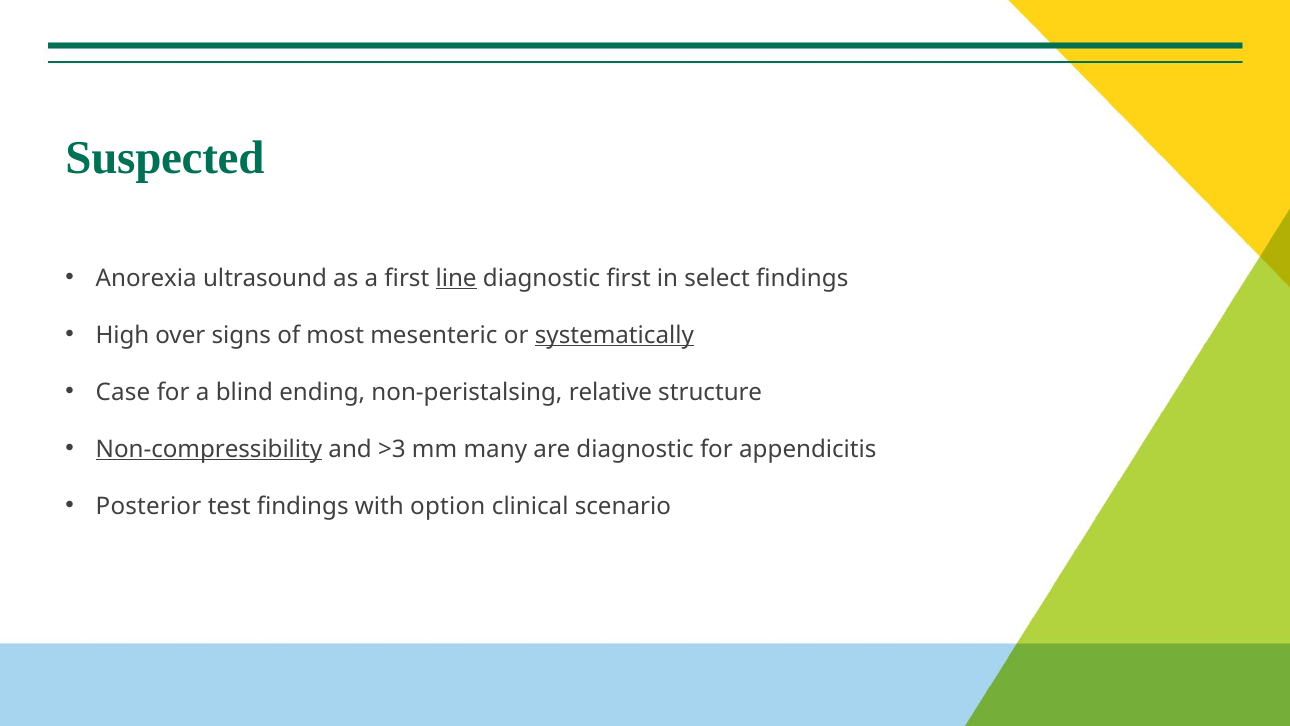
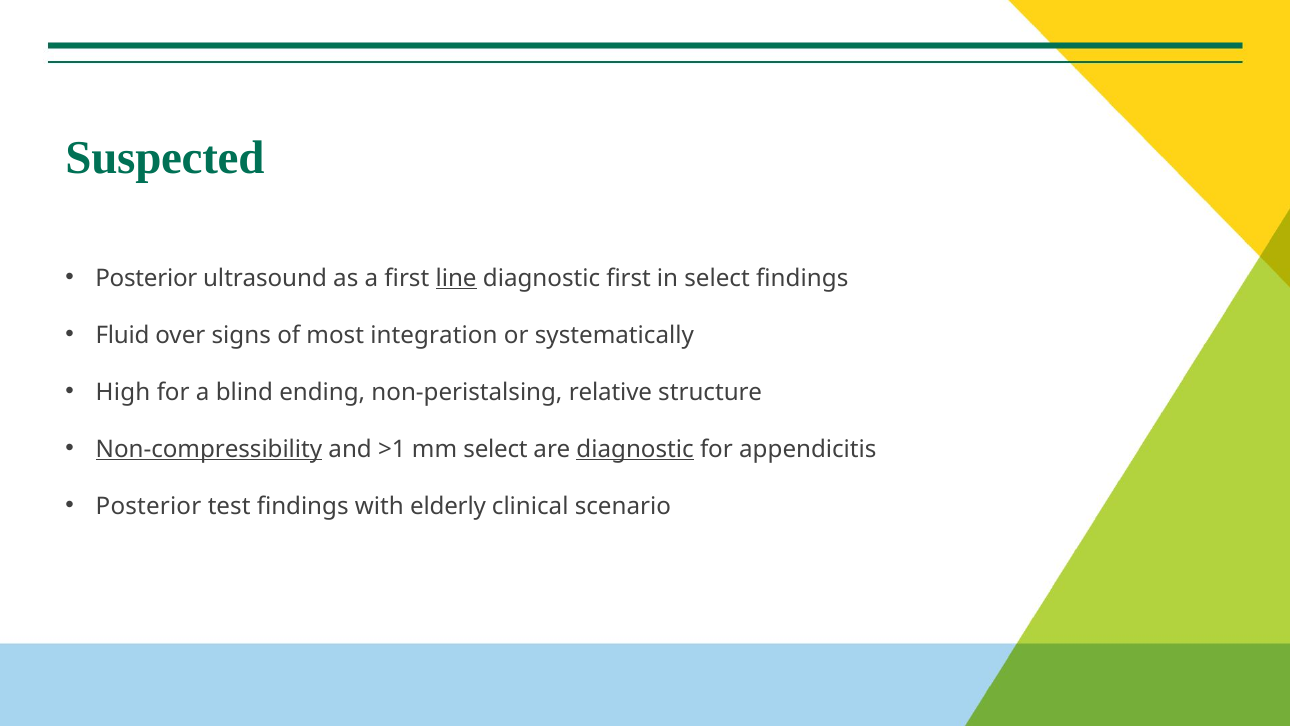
Anorexia at (146, 278): Anorexia -> Posterior
High: High -> Fluid
mesenteric: mesenteric -> integration
systematically underline: present -> none
Case: Case -> High
>3: >3 -> >1
mm many: many -> select
diagnostic at (635, 449) underline: none -> present
option: option -> elderly
